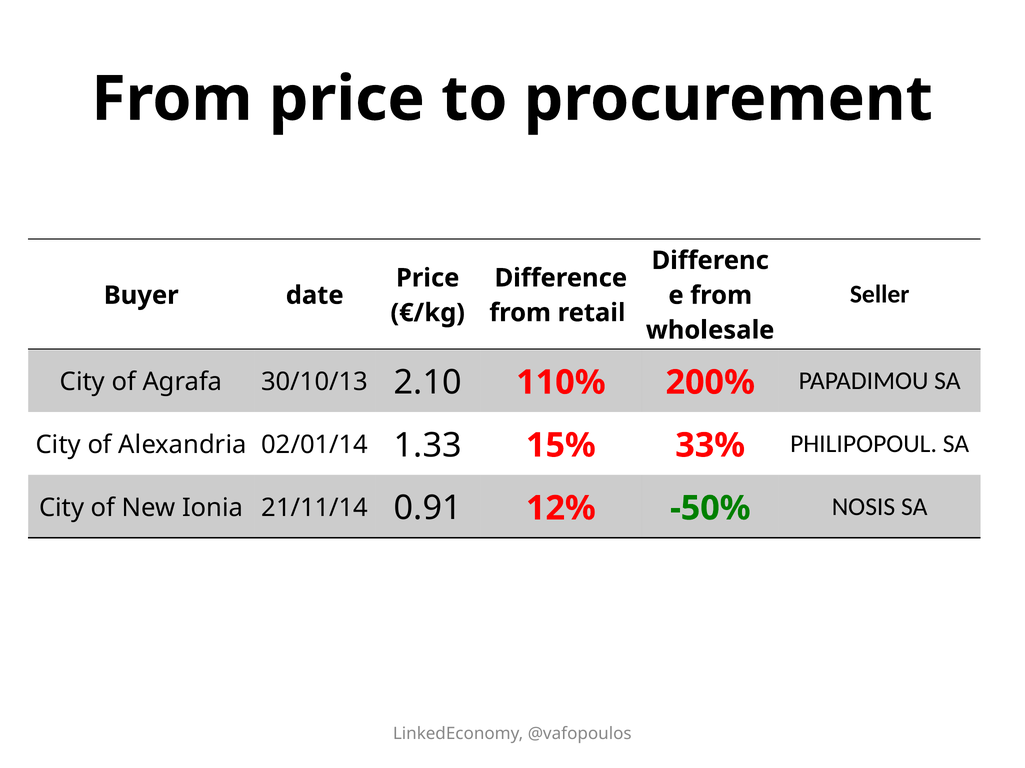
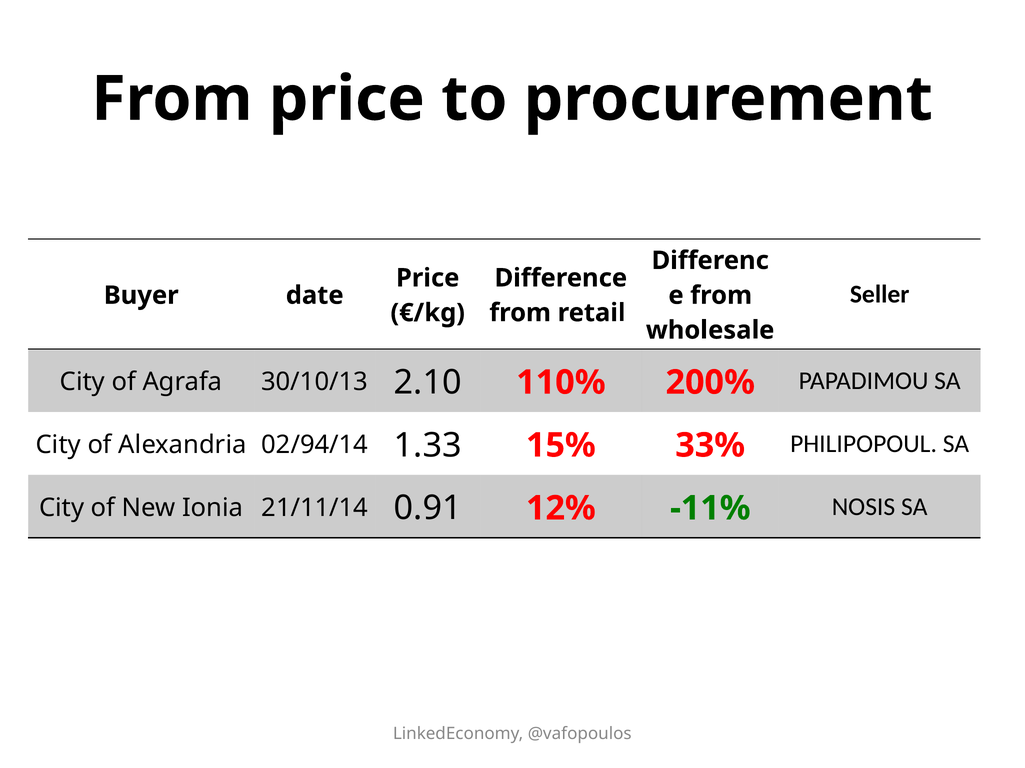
02/01/14: 02/01/14 -> 02/94/14
-50%: -50% -> -11%
